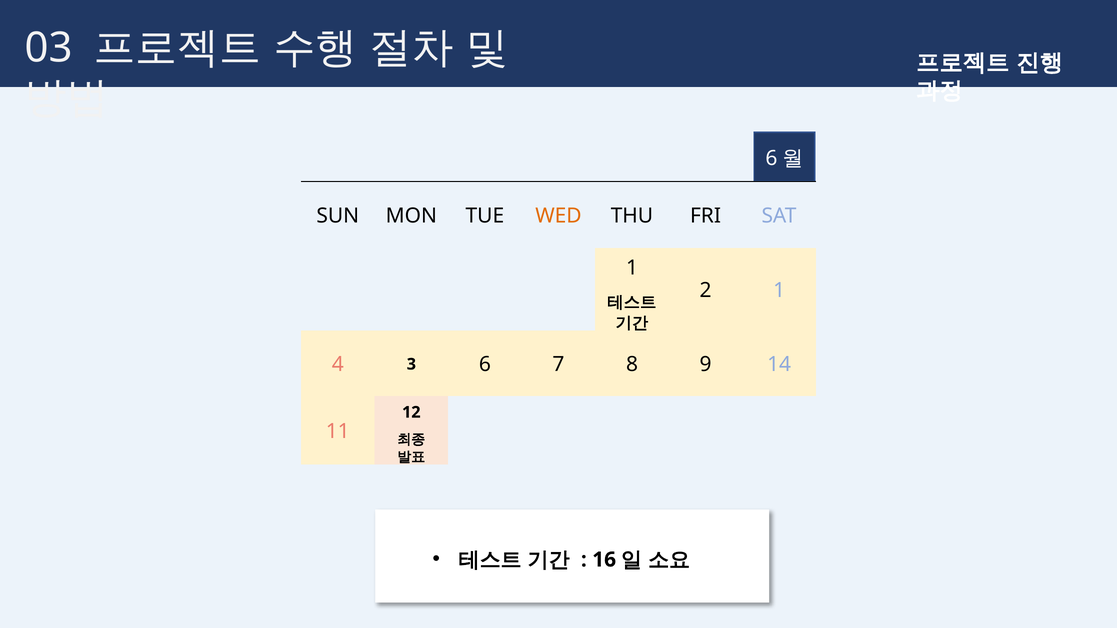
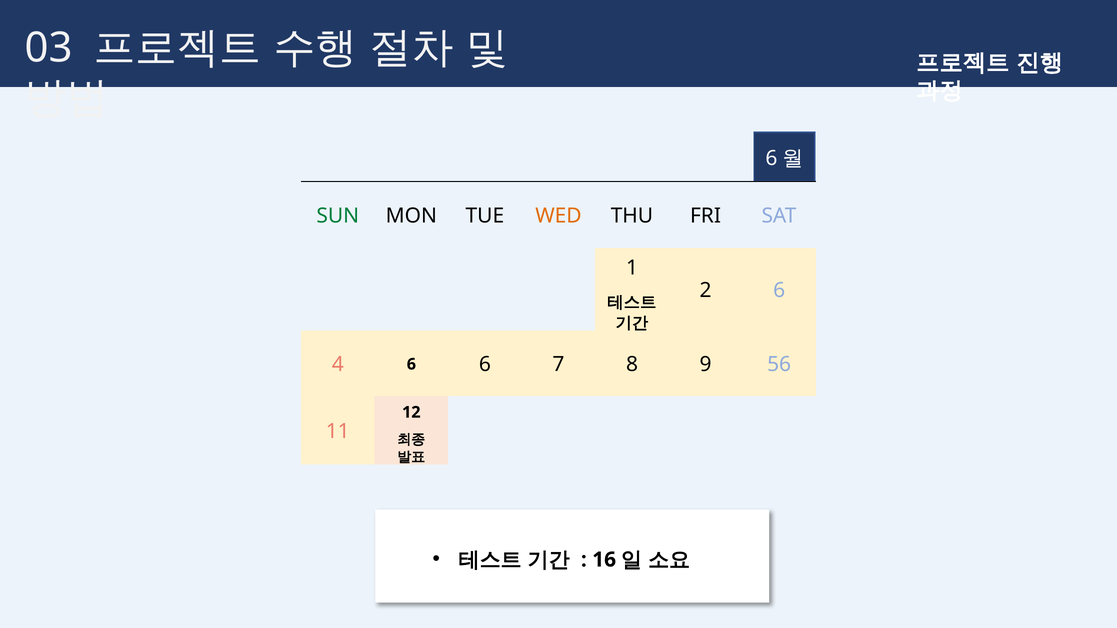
SUN colour: black -> green
2 1: 1 -> 6
4 3: 3 -> 6
14: 14 -> 56
